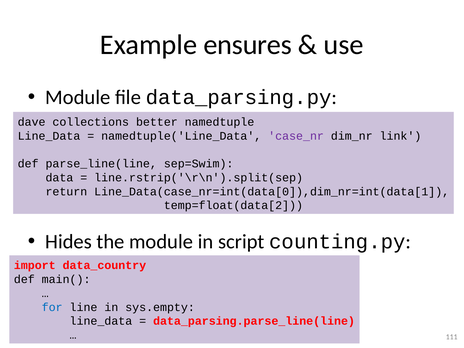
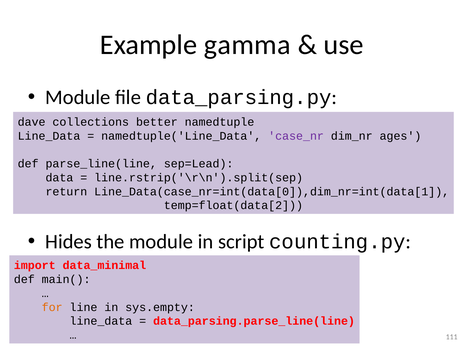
ensures: ensures -> gamma
link: link -> ages
sep=Swim: sep=Swim -> sep=Lead
data_country: data_country -> data_minimal
for colour: blue -> orange
